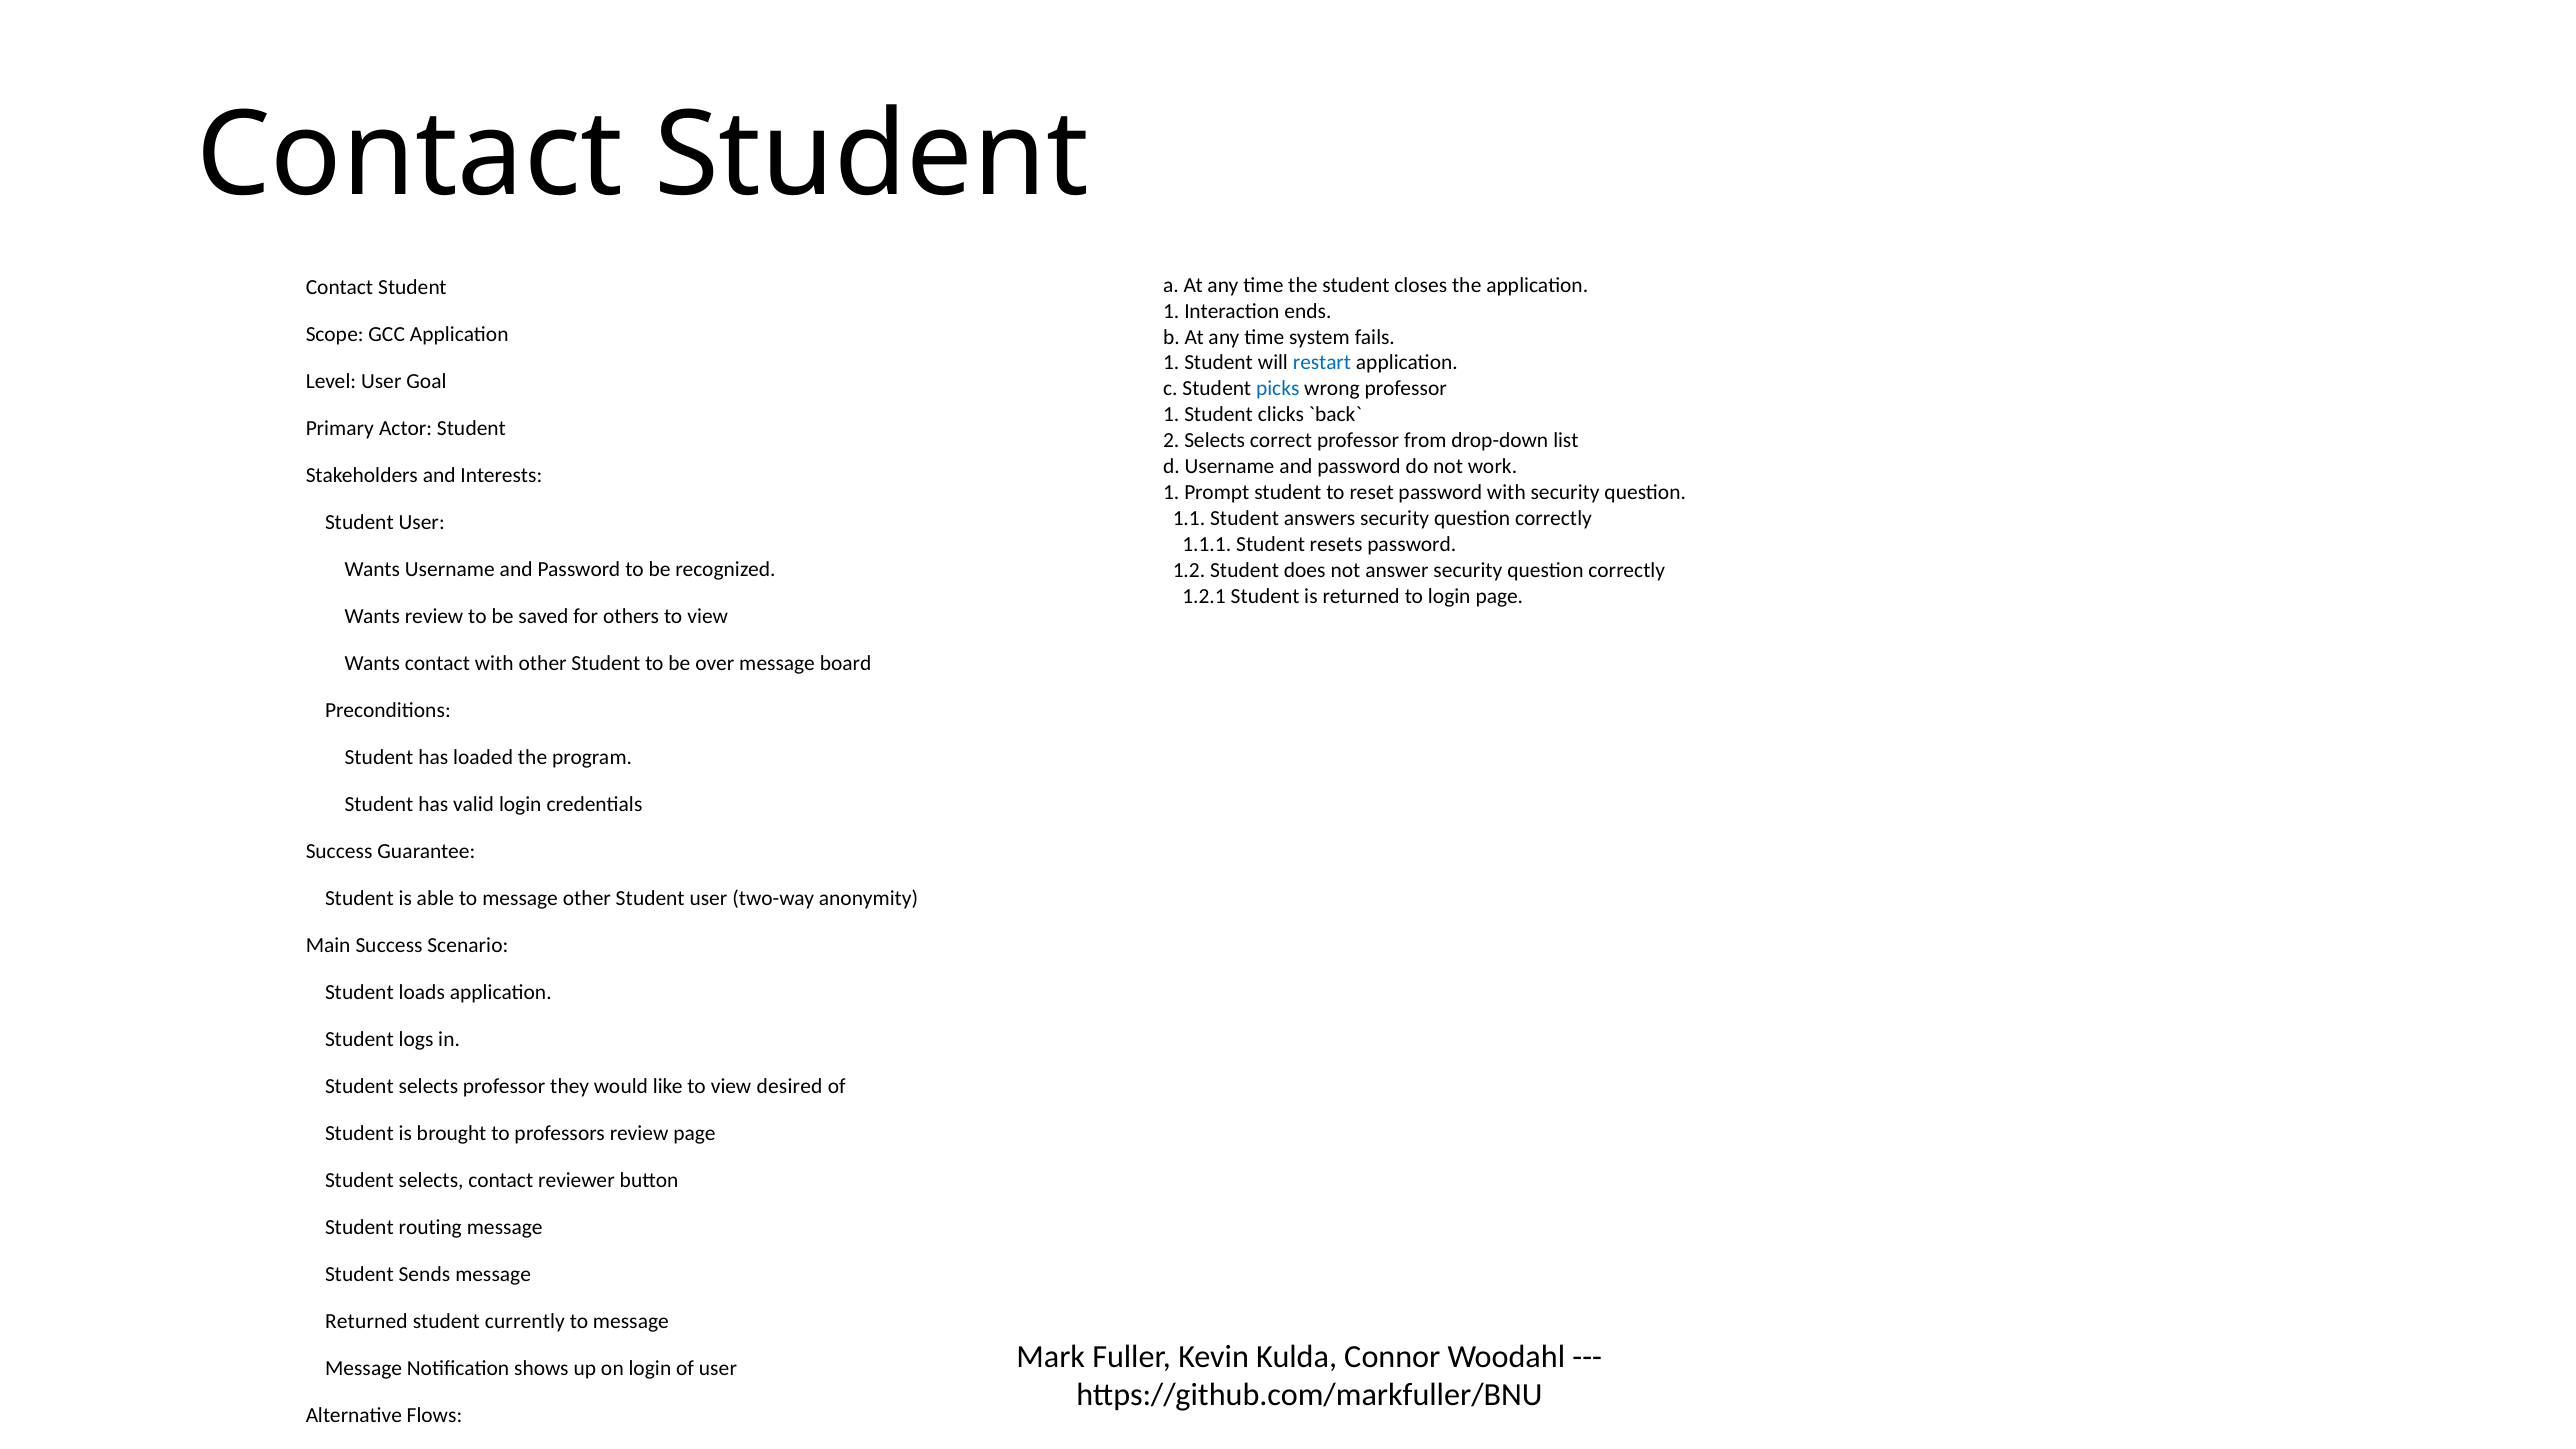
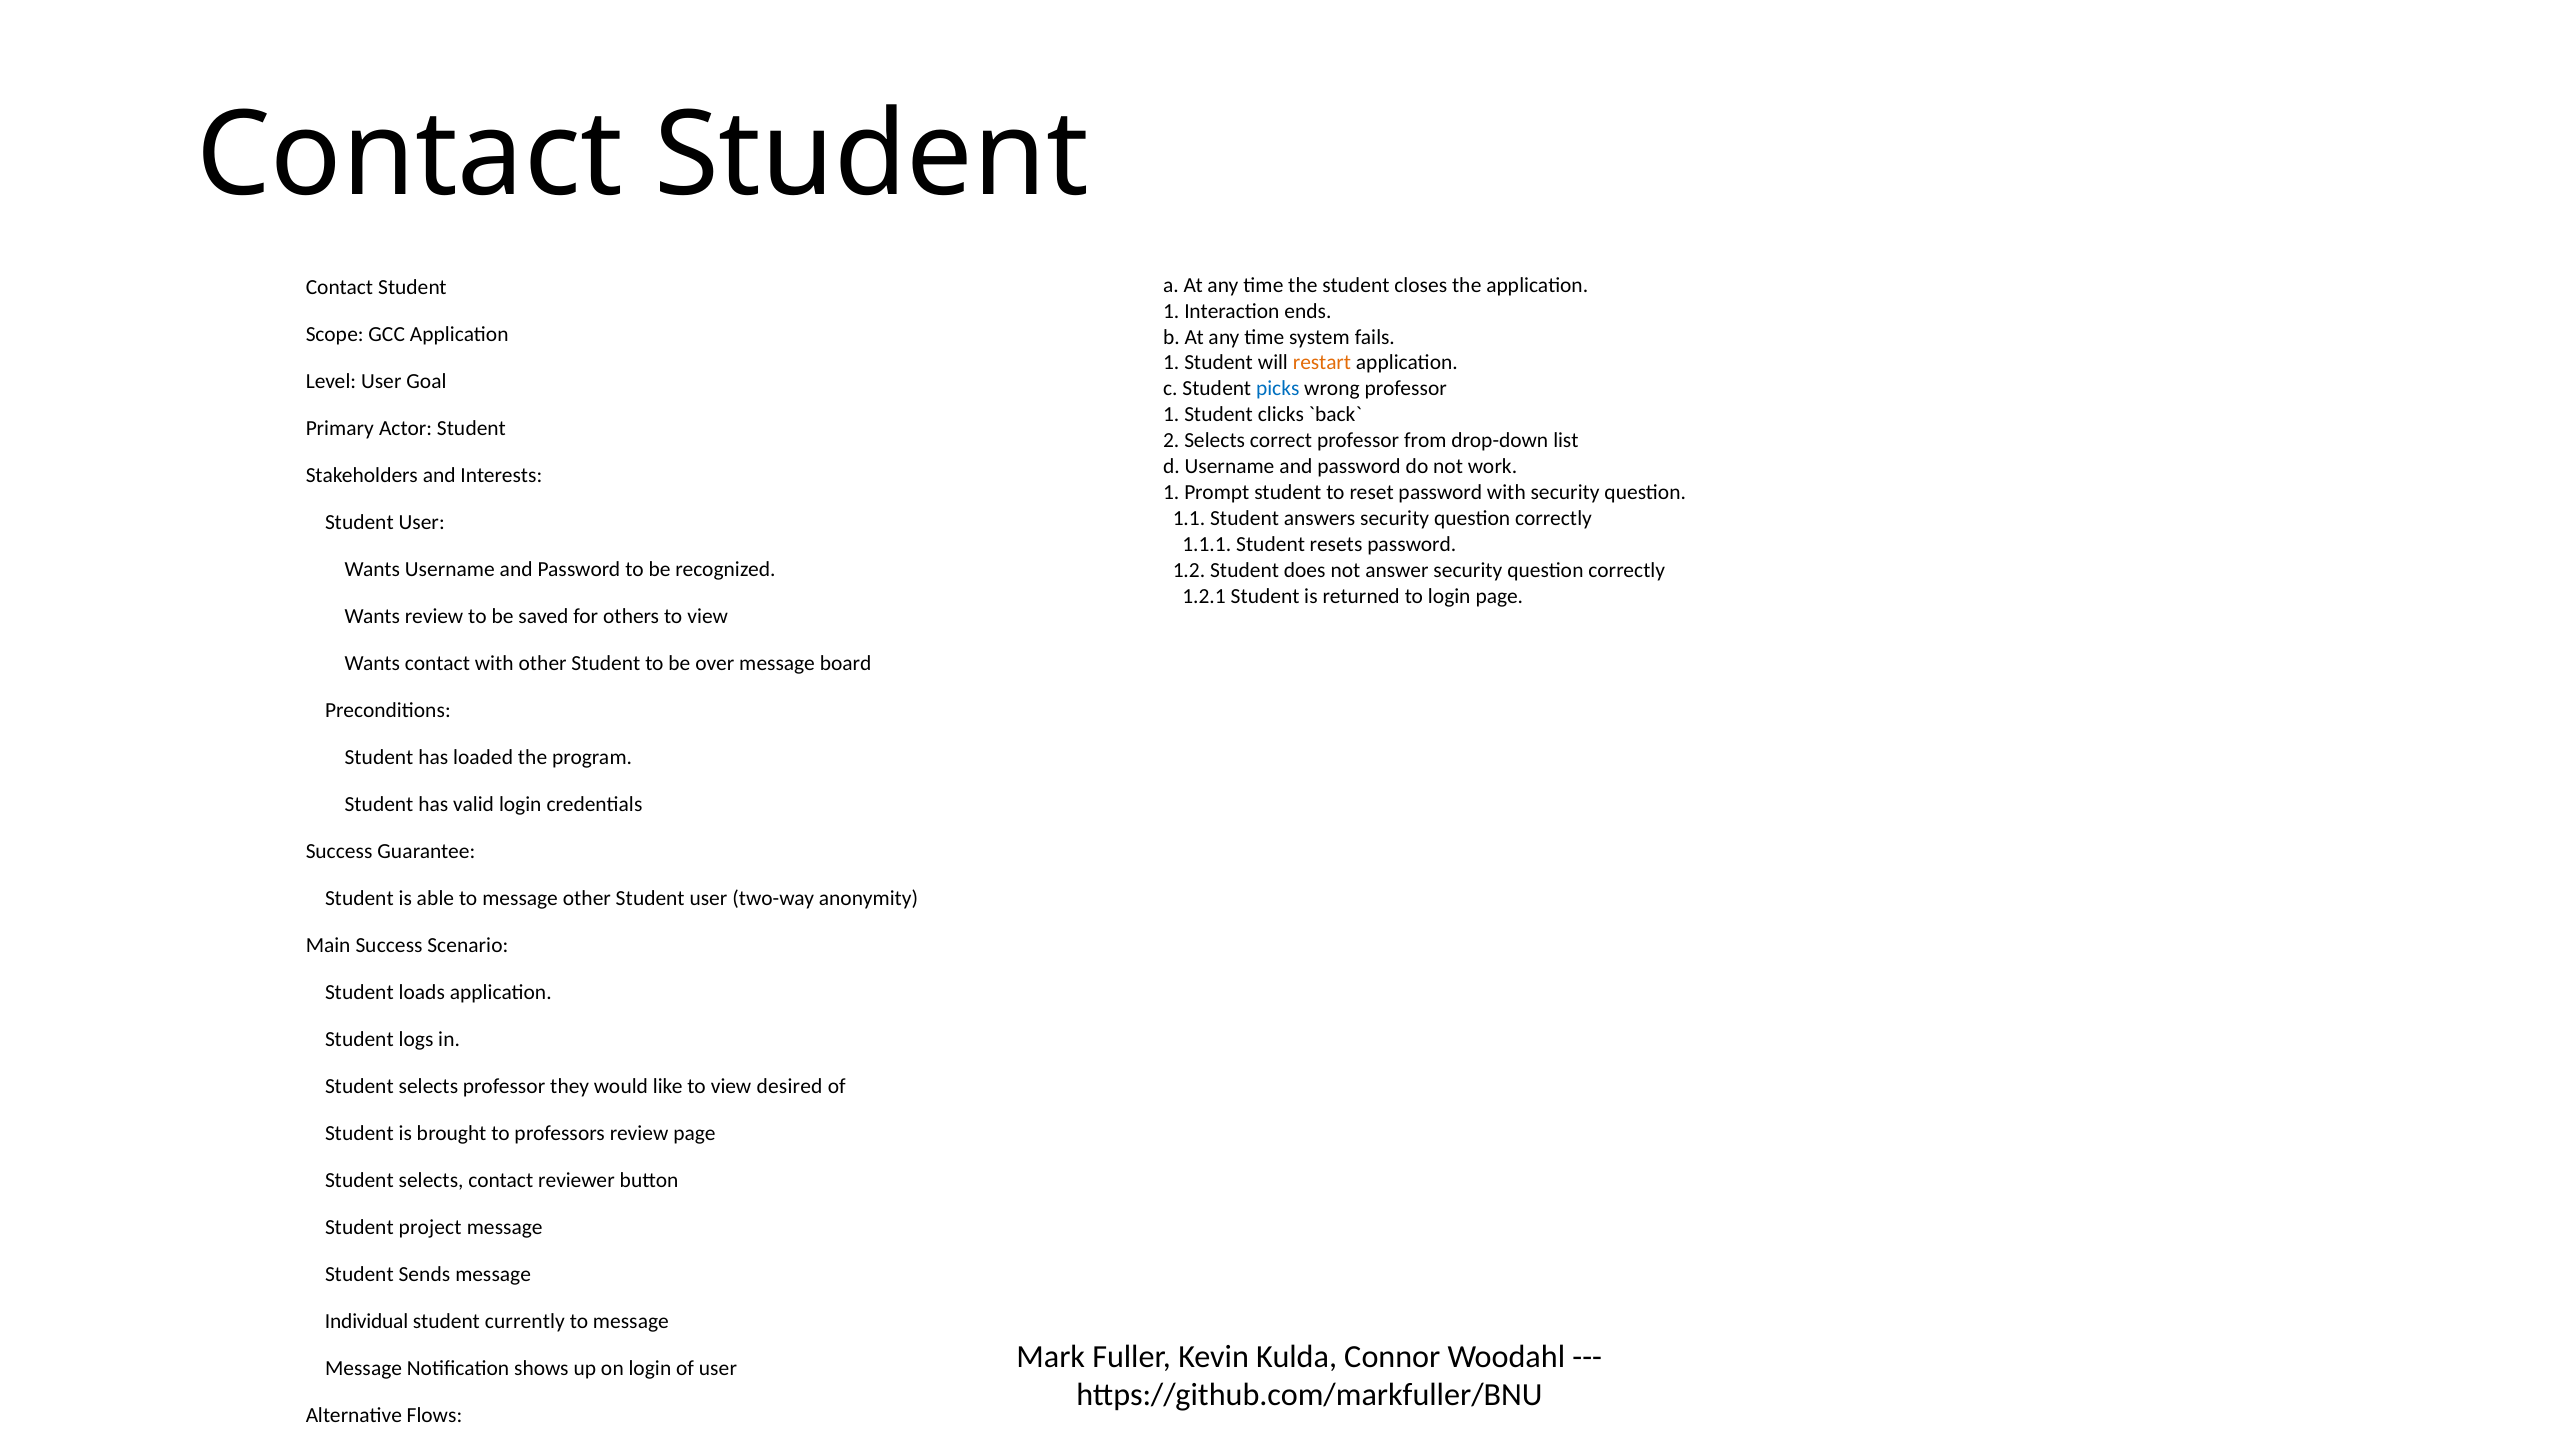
restart colour: blue -> orange
routing: routing -> project
Returned at (366, 1322): Returned -> Individual
